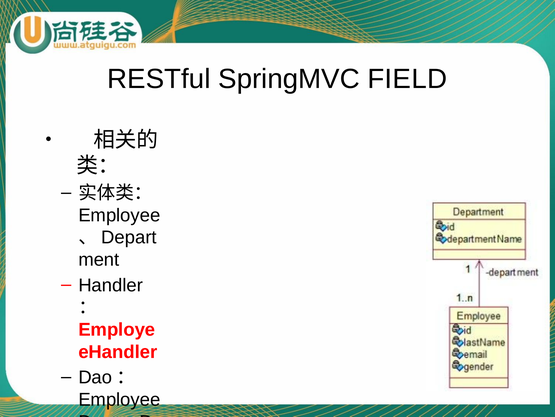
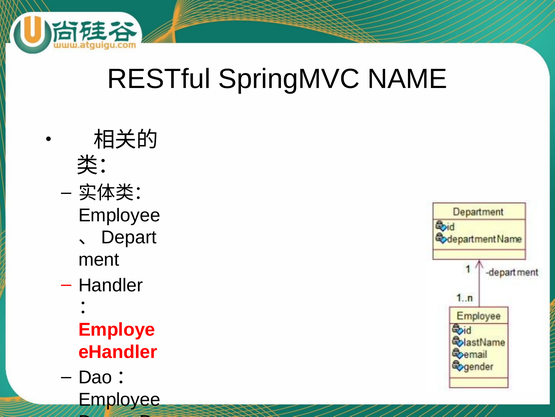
FIELD: FIELD -> NAME
